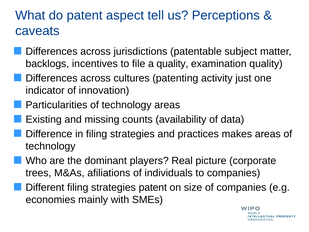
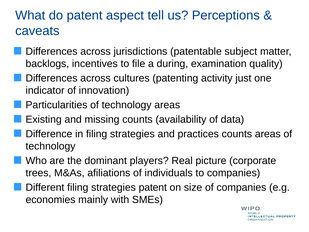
a quality: quality -> during
practices makes: makes -> counts
